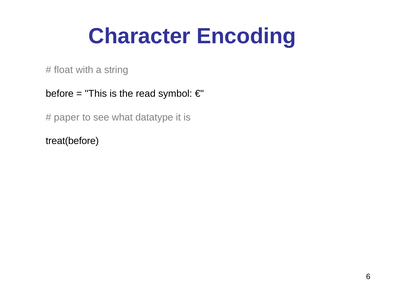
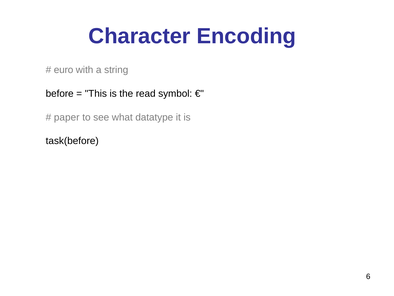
float: float -> euro
treat(before: treat(before -> task(before
